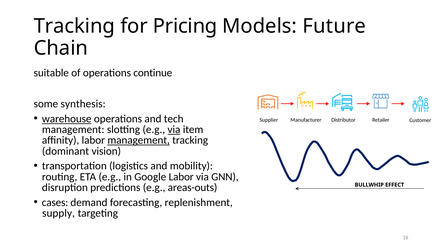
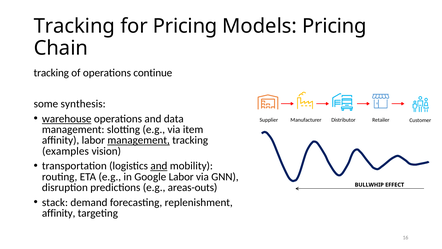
Models Future: Future -> Pricing
suitable at (51, 73): suitable -> tracking
tech: tech -> data
via at (174, 129) underline: present -> none
dominant: dominant -> examples
and at (159, 166) underline: none -> present
cases: cases -> stack
supply at (59, 213): supply -> affinity
